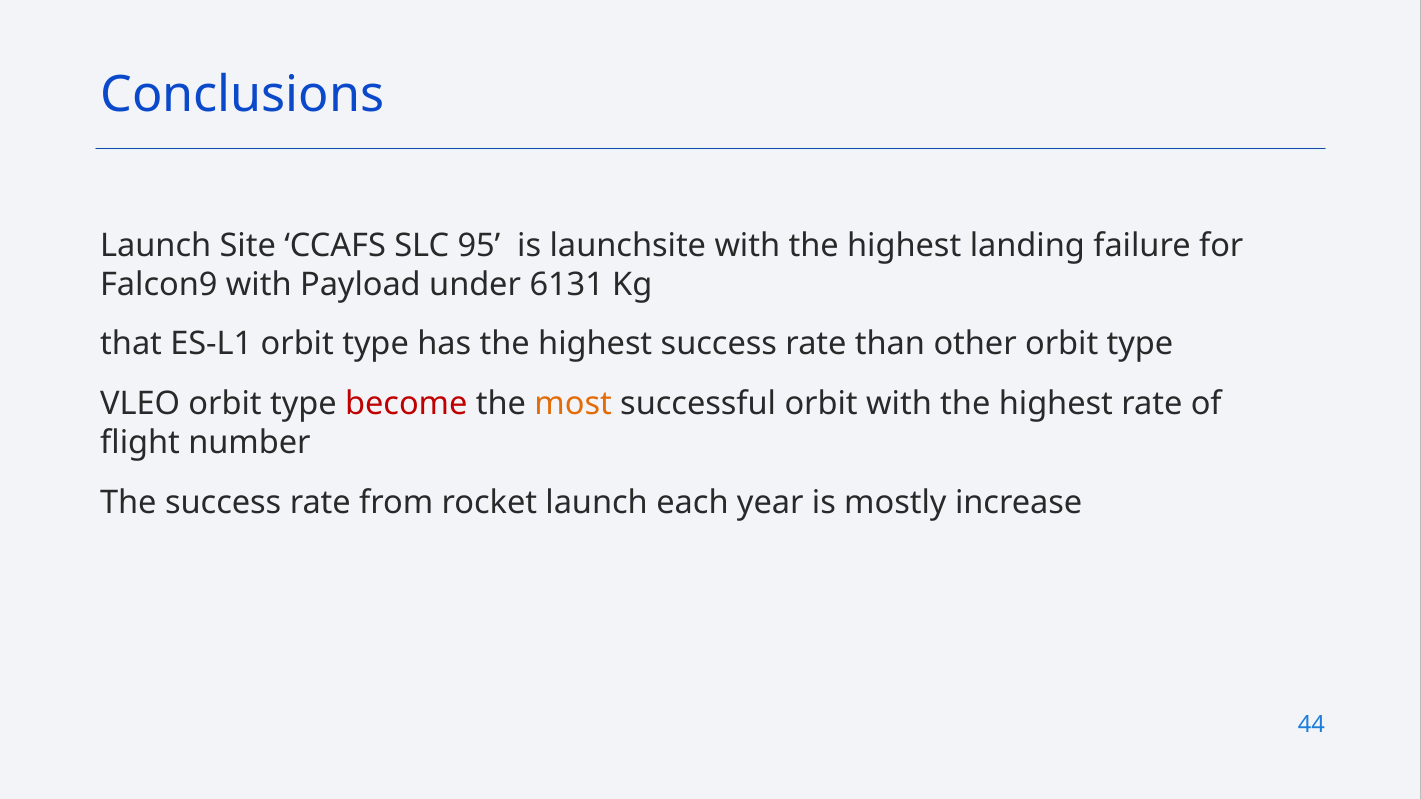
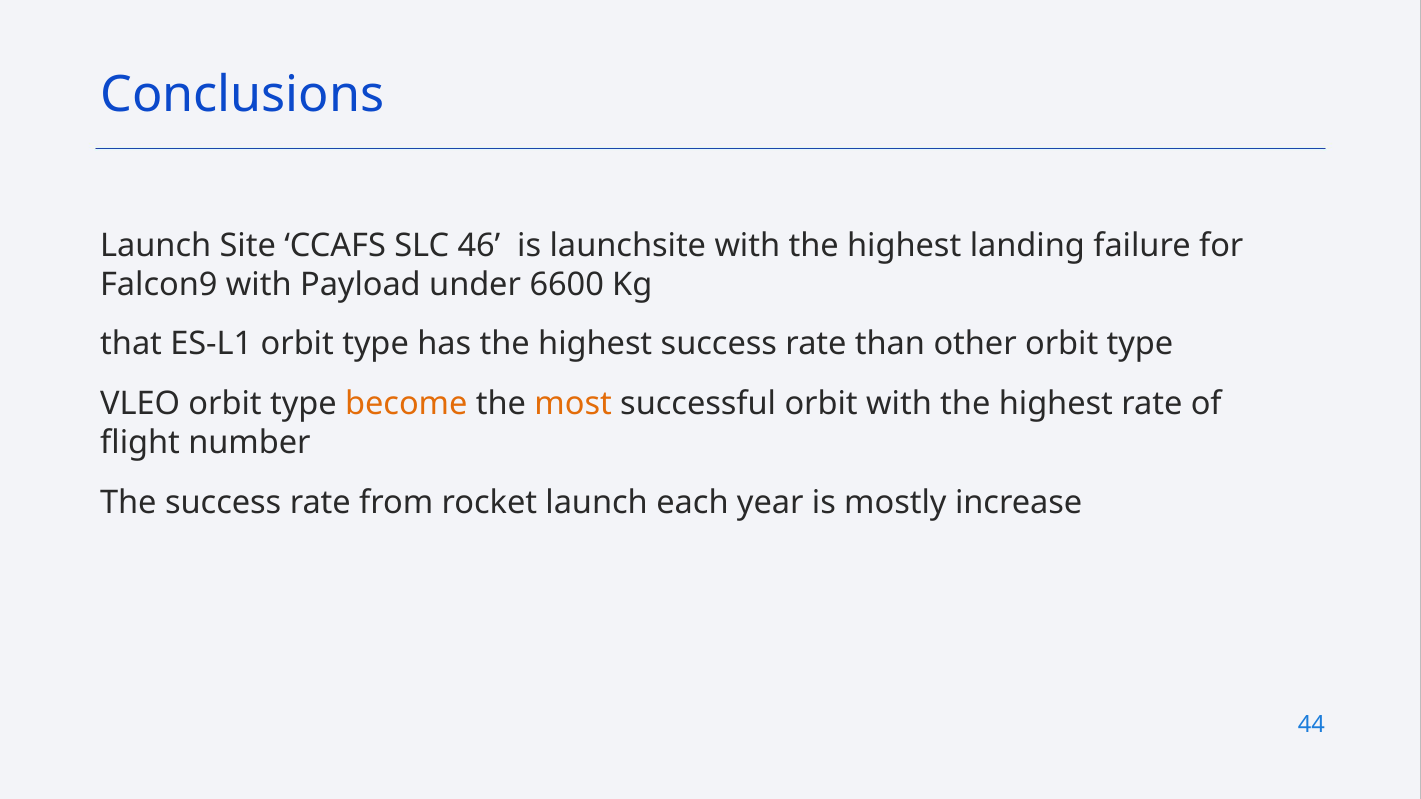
95: 95 -> 46
6131: 6131 -> 6600
become colour: red -> orange
